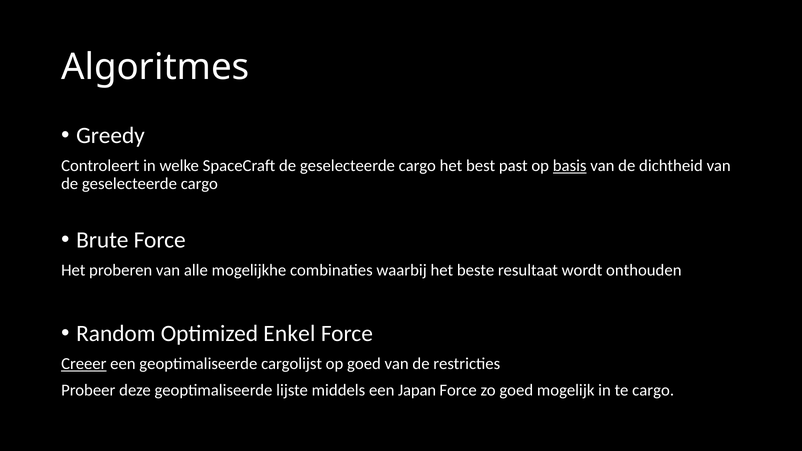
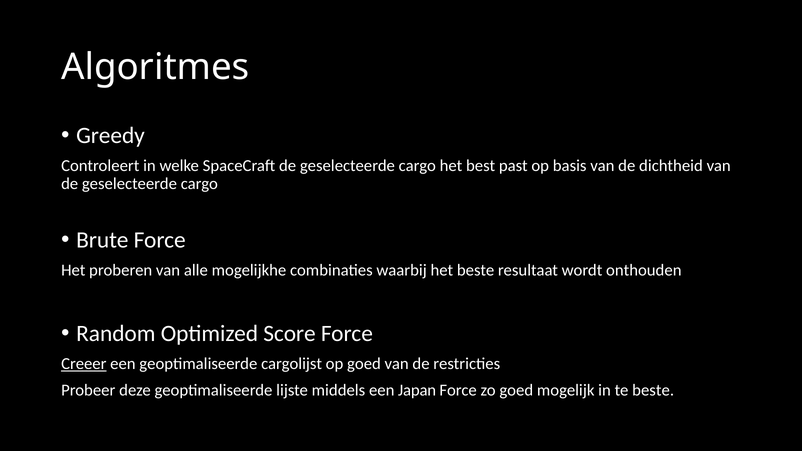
basis underline: present -> none
Enkel: Enkel -> Score
te cargo: cargo -> beste
